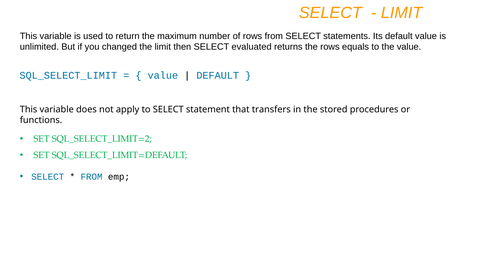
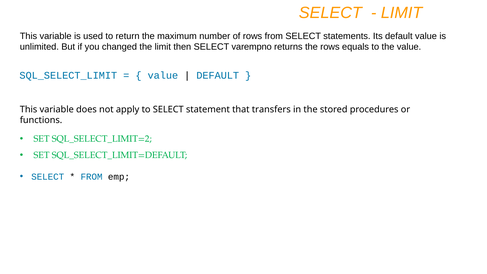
evaluated: evaluated -> varempno
